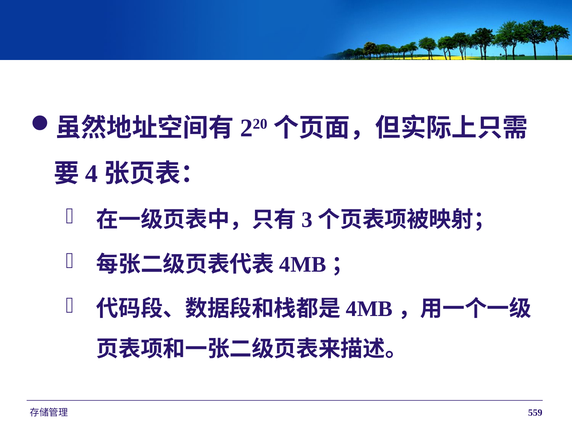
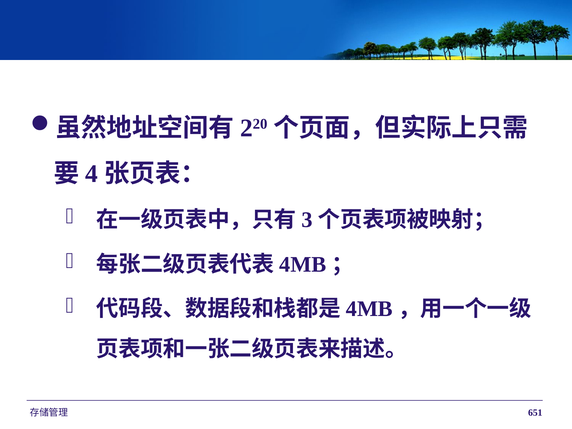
559: 559 -> 651
